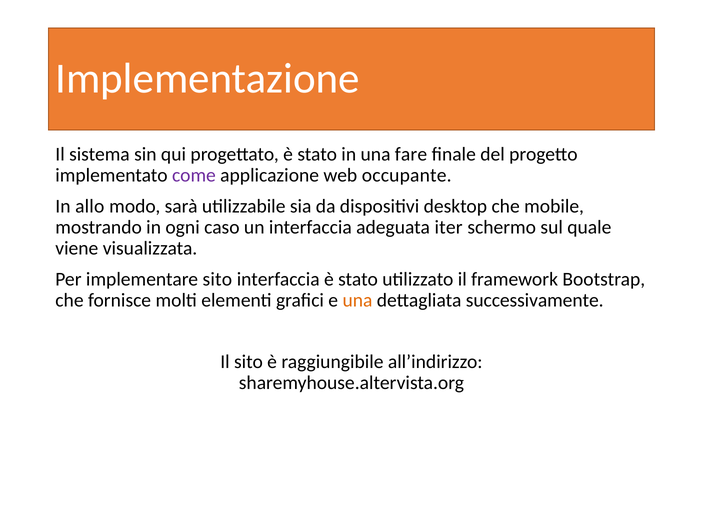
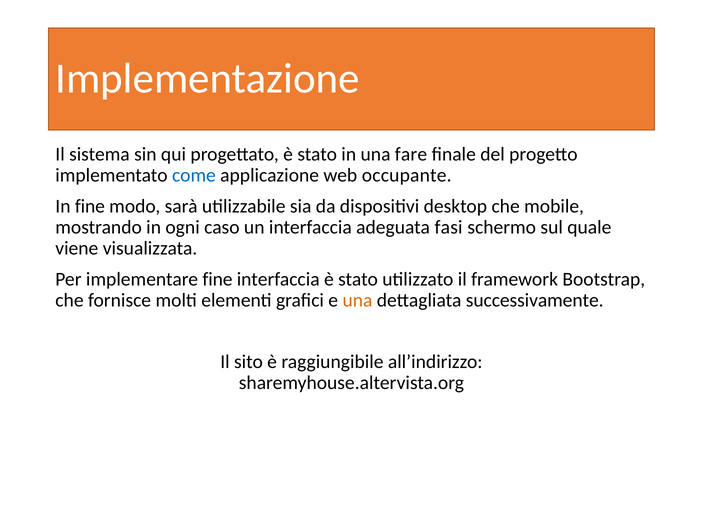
come colour: purple -> blue
In allo: allo -> fine
iter: iter -> fasi
implementare sito: sito -> fine
